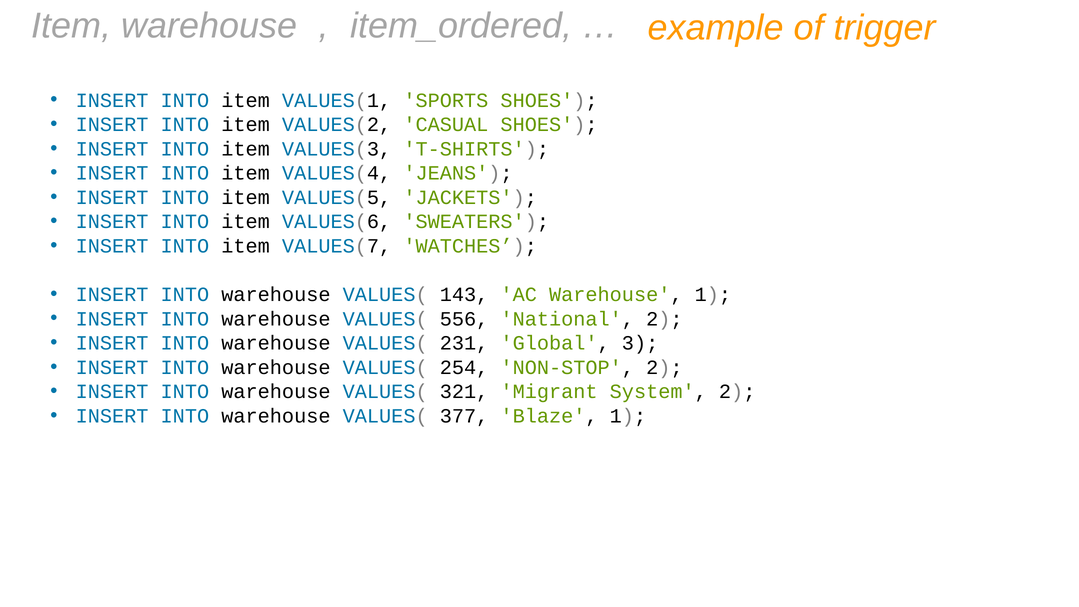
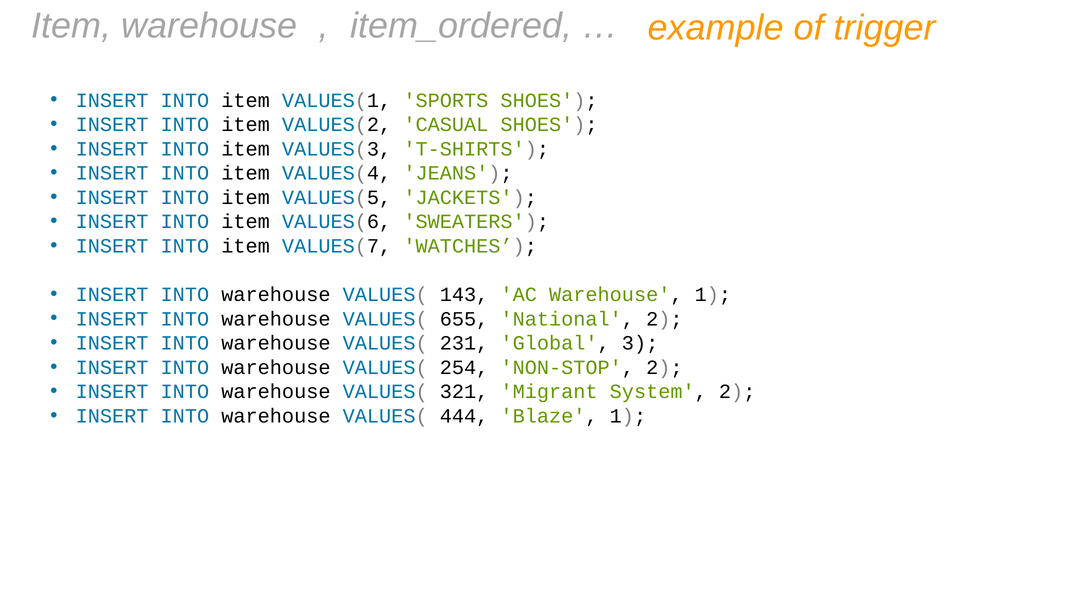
556: 556 -> 655
377: 377 -> 444
